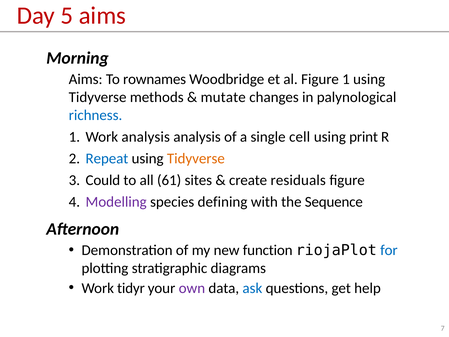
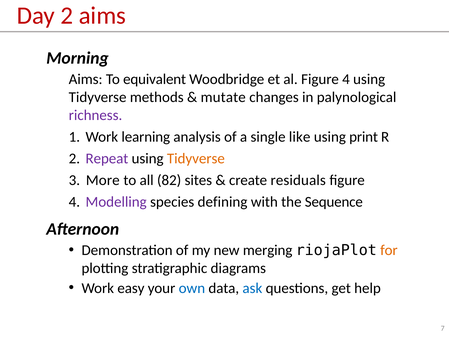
Day 5: 5 -> 2
rownames: rownames -> equivalent
al Figure 1: 1 -> 4
richness colour: blue -> purple
Work analysis: analysis -> learning
cell: cell -> like
Repeat colour: blue -> purple
Could: Could -> More
61: 61 -> 82
function: function -> merging
for colour: blue -> orange
tidyr: tidyr -> easy
own colour: purple -> blue
